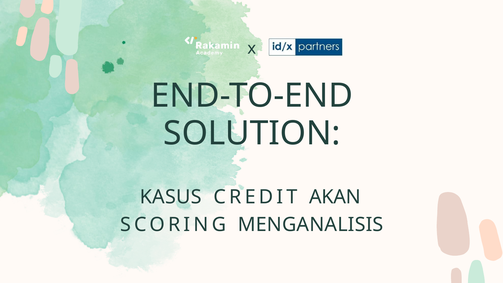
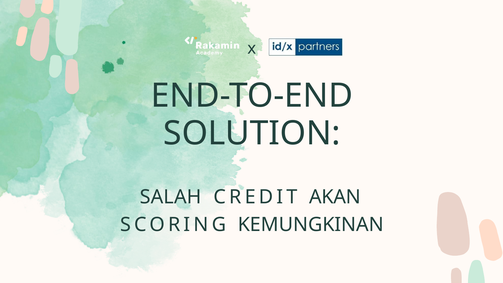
KASUS: KASUS -> SALAH
MENGANALISIS: MENGANALISIS -> KEMUNGKINAN
